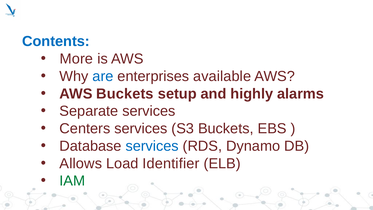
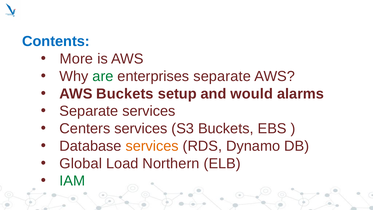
are colour: blue -> green
enterprises available: available -> separate
highly: highly -> would
services at (152, 146) colour: blue -> orange
Allows: Allows -> Global
Identifier: Identifier -> Northern
